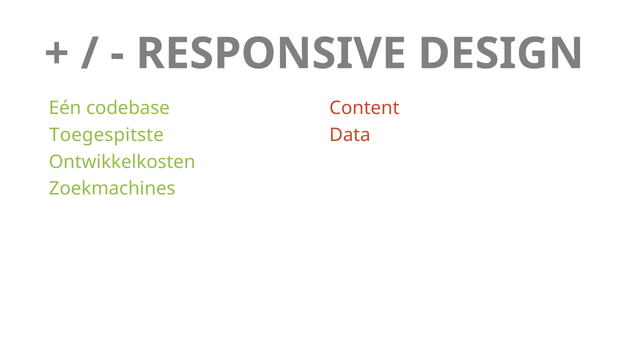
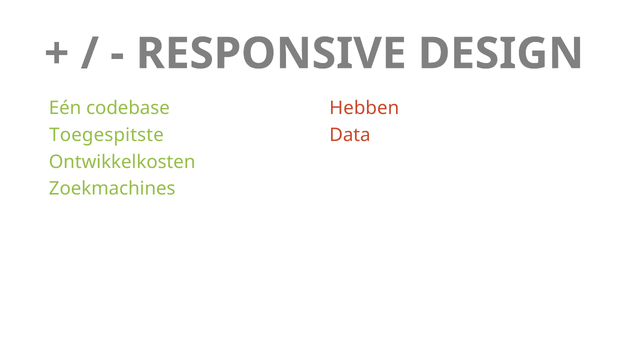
Content: Content -> Hebben
